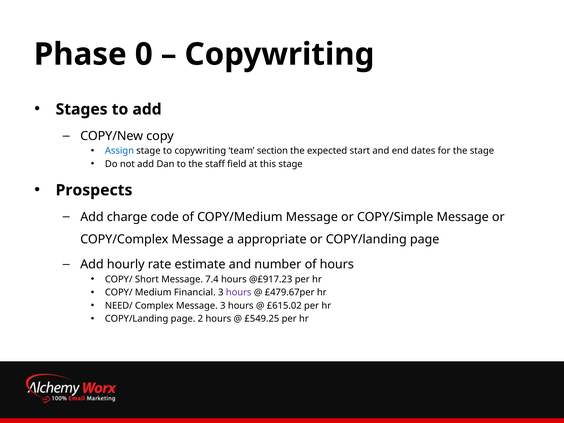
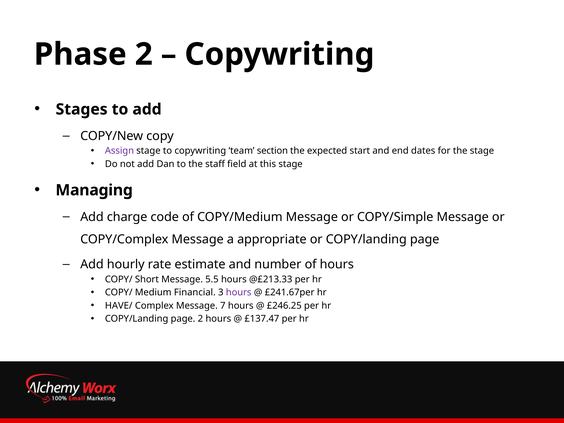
Phase 0: 0 -> 2
Assign colour: blue -> purple
Prospects: Prospects -> Managing
7.4: 7.4 -> 5.5
@£917.23: @£917.23 -> @£213.33
£479.67per: £479.67per -> £241.67per
NEED/: NEED/ -> HAVE/
Message 3: 3 -> 7
£615.02: £615.02 -> £246.25
£549.25: £549.25 -> £137.47
